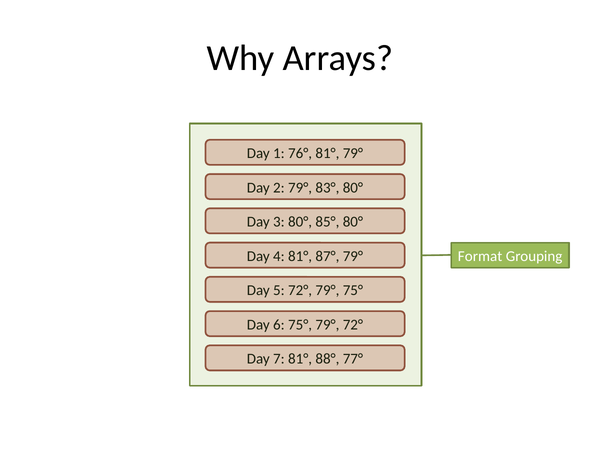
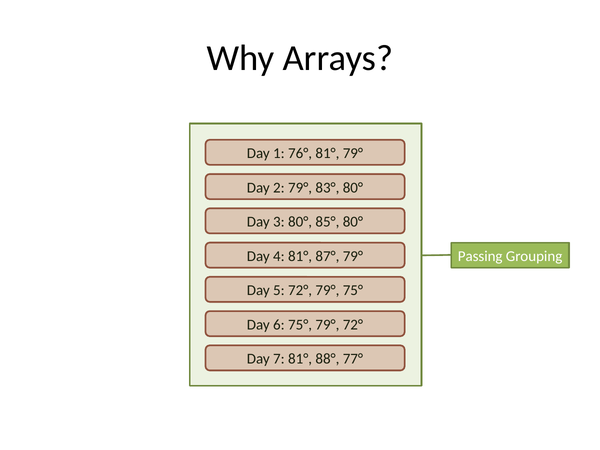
Format: Format -> Passing
